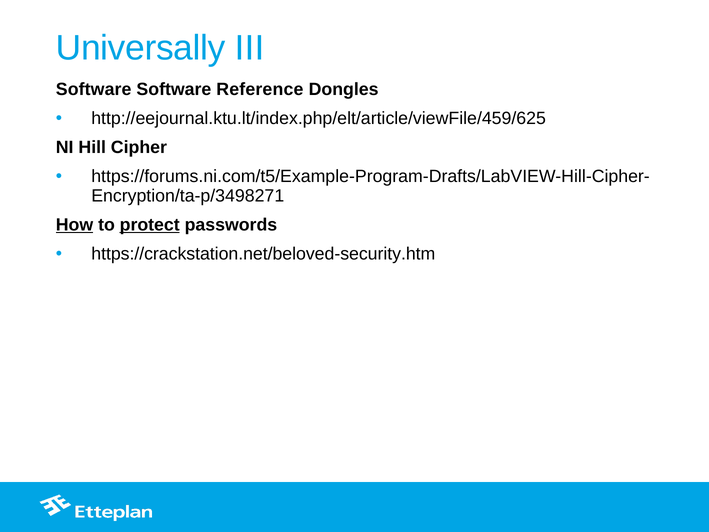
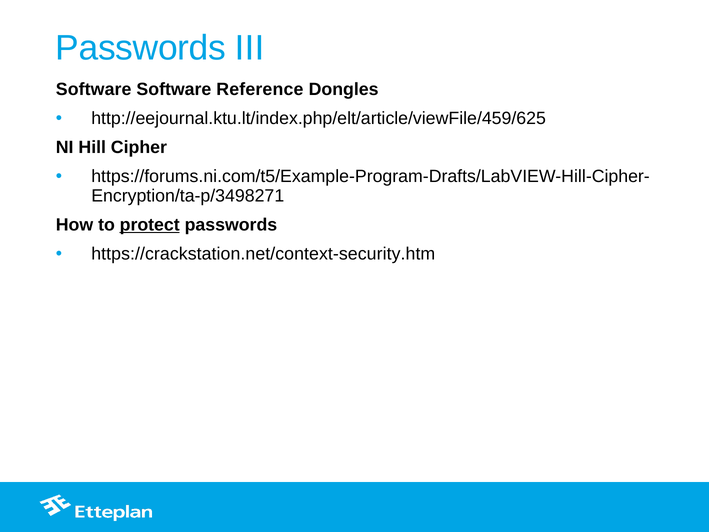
Universally at (141, 48): Universally -> Passwords
How underline: present -> none
https://crackstation.net/beloved-security.htm: https://crackstation.net/beloved-security.htm -> https://crackstation.net/context-security.htm
